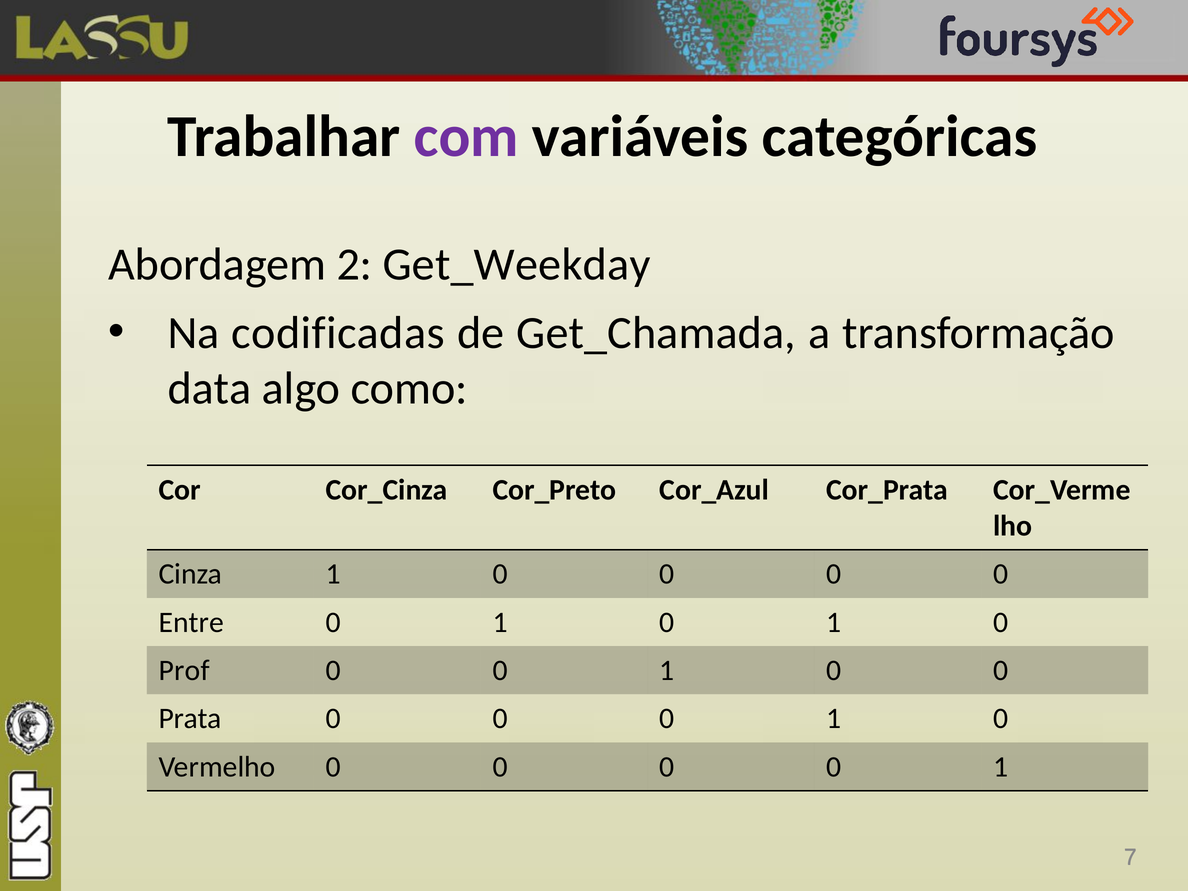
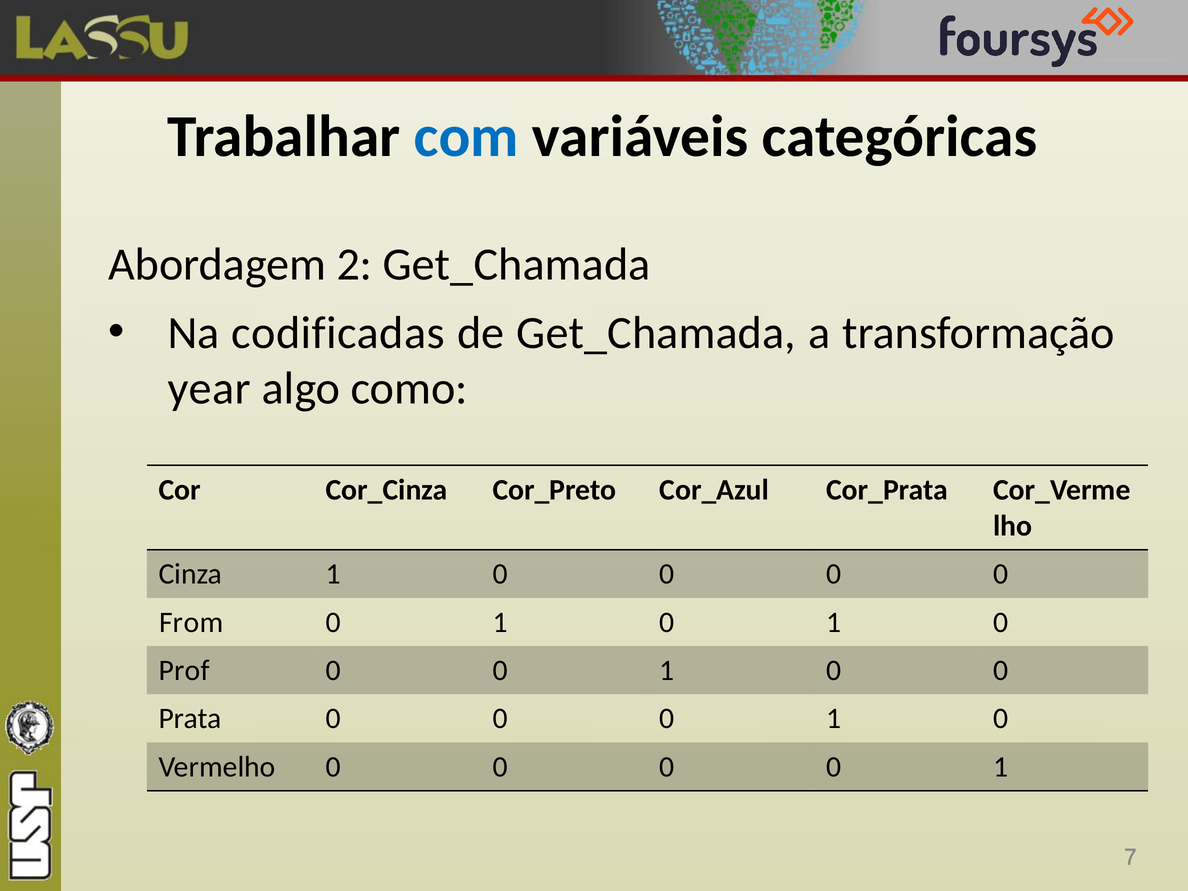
com colour: purple -> blue
2 Get_Weekday: Get_Weekday -> Get_Chamada
data: data -> year
Entre: Entre -> From
